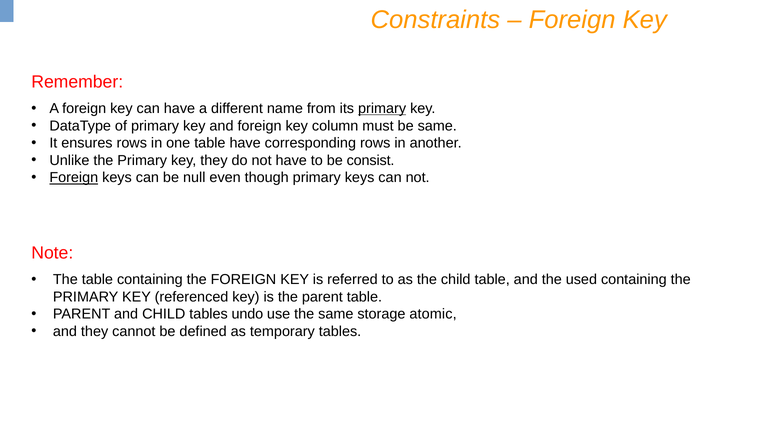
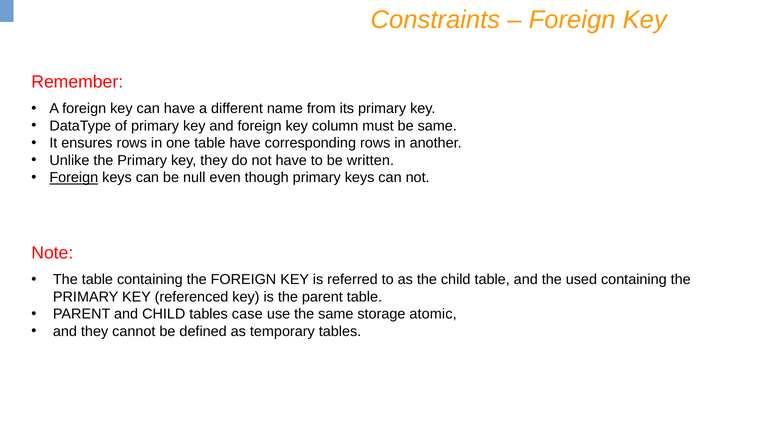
primary at (382, 109) underline: present -> none
consist: consist -> written
undo: undo -> case
